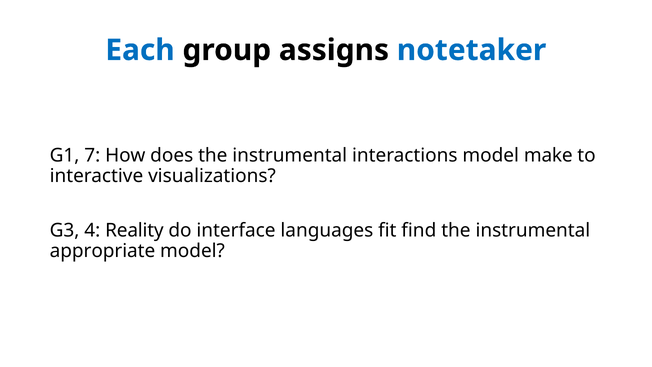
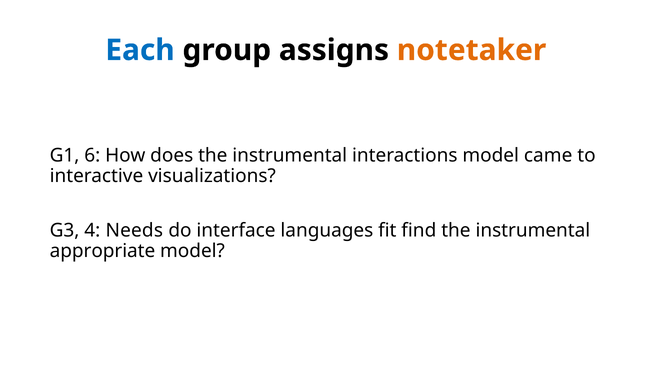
notetaker colour: blue -> orange
7: 7 -> 6
make: make -> came
Reality: Reality -> Needs
